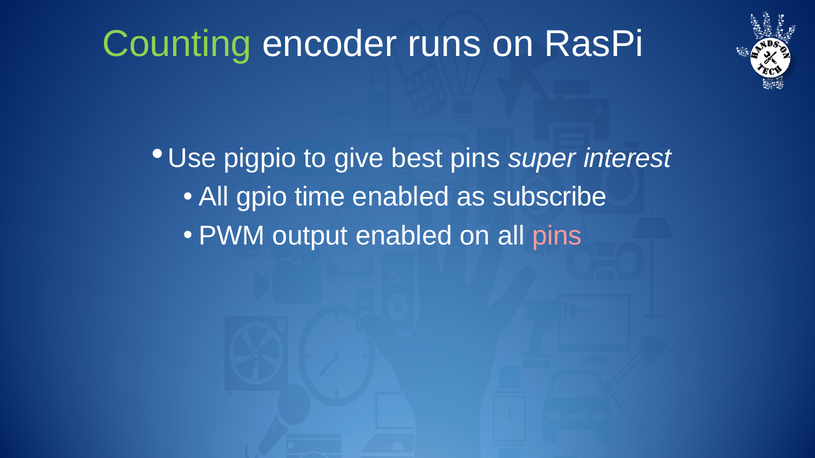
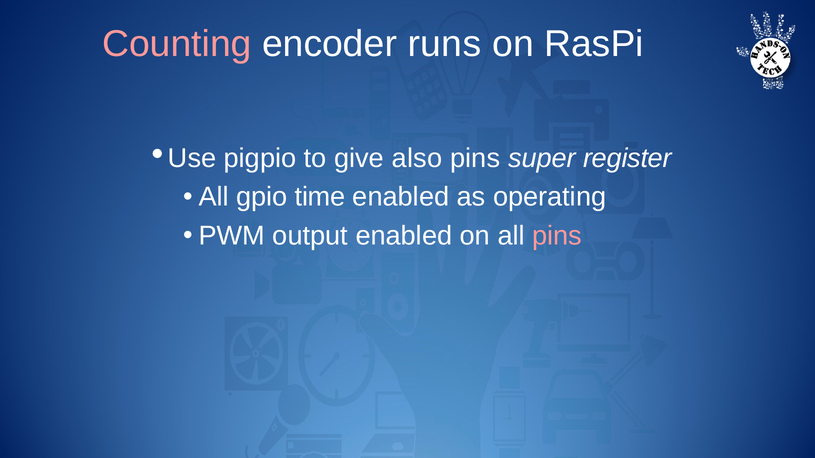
Counting colour: light green -> pink
best: best -> also
interest: interest -> register
subscribe: subscribe -> operating
